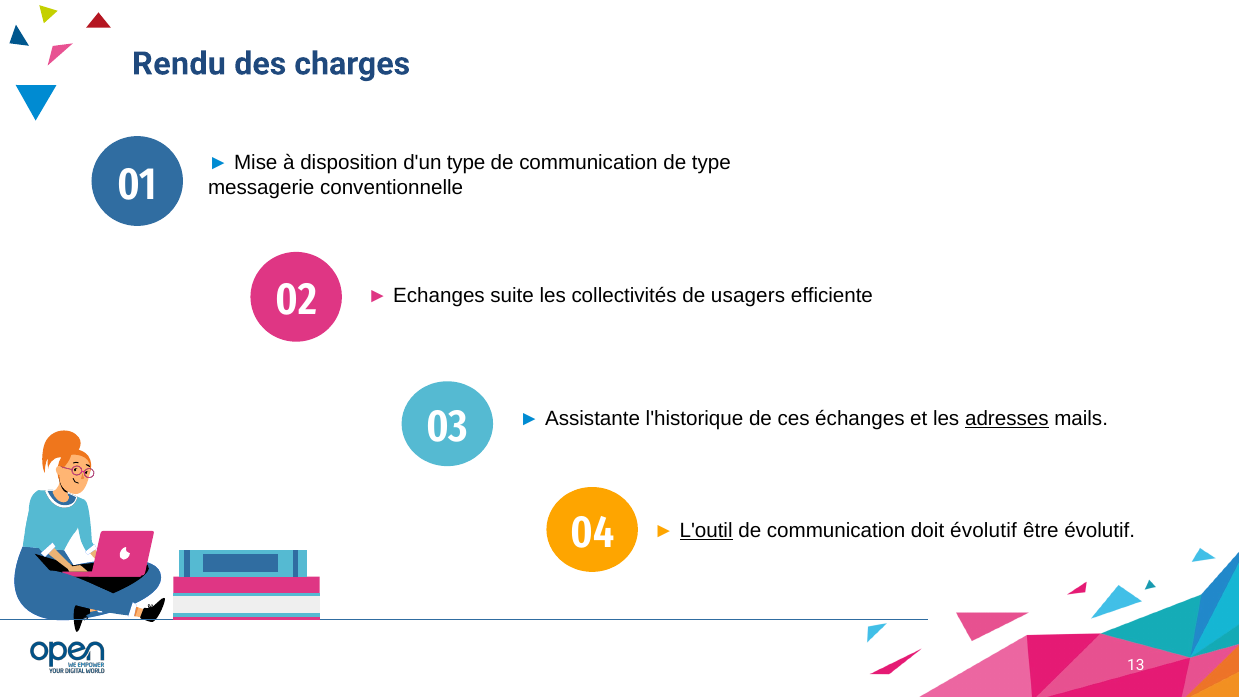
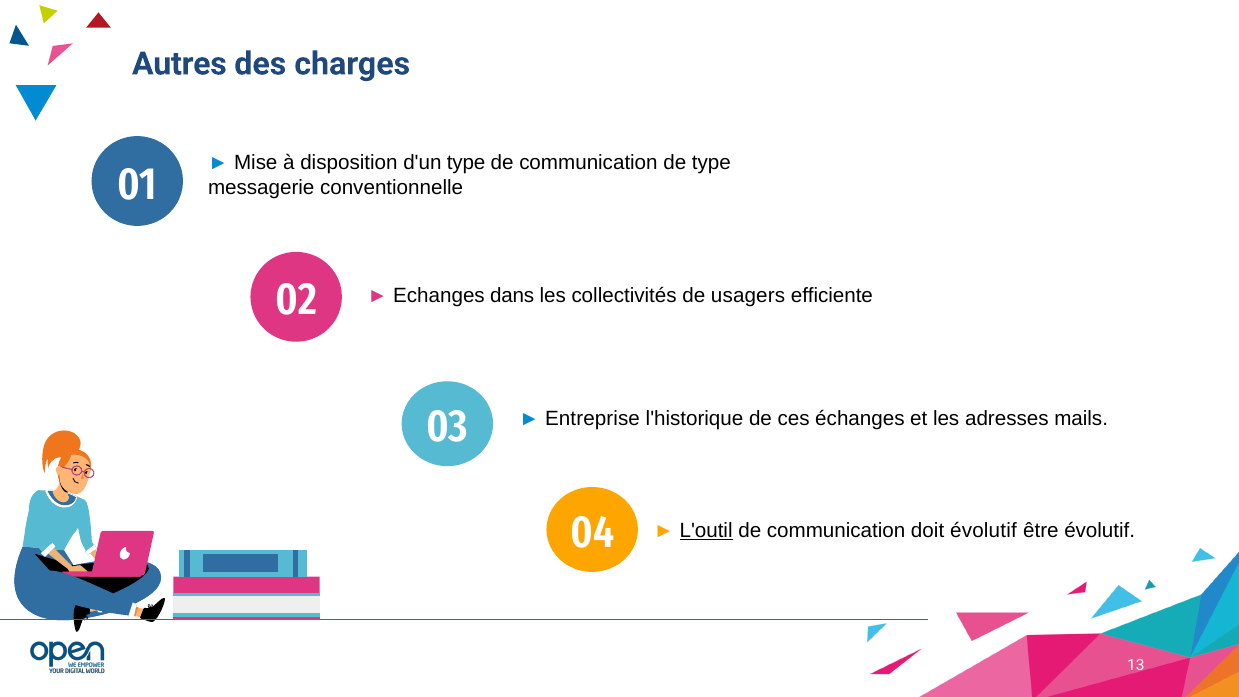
Rendu: Rendu -> Autres
suite: suite -> dans
Assistante: Assistante -> Entreprise
adresses underline: present -> none
